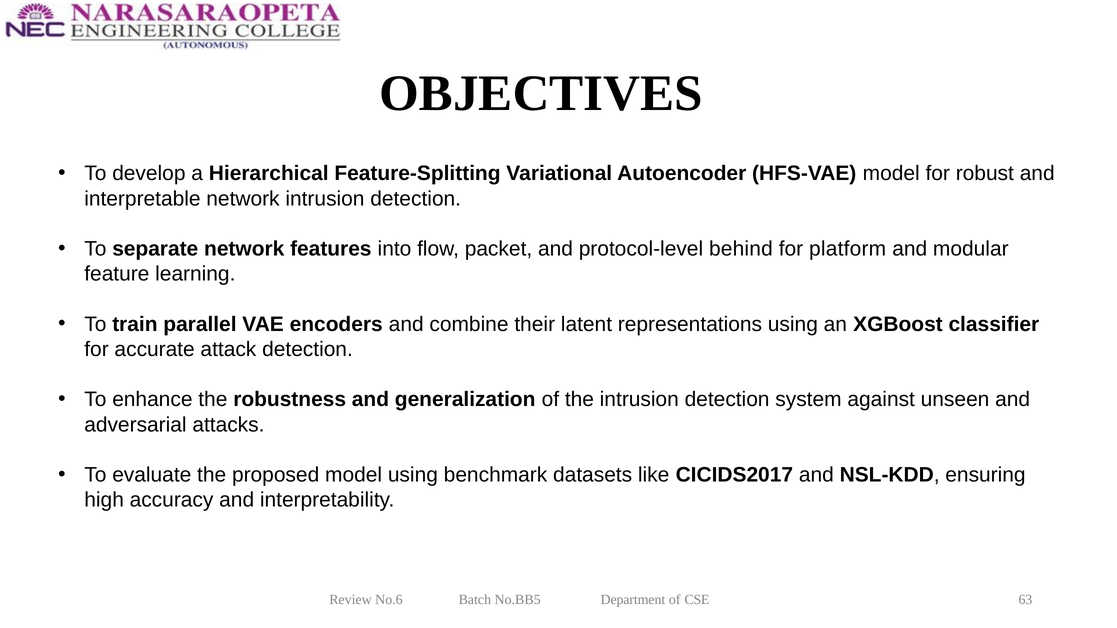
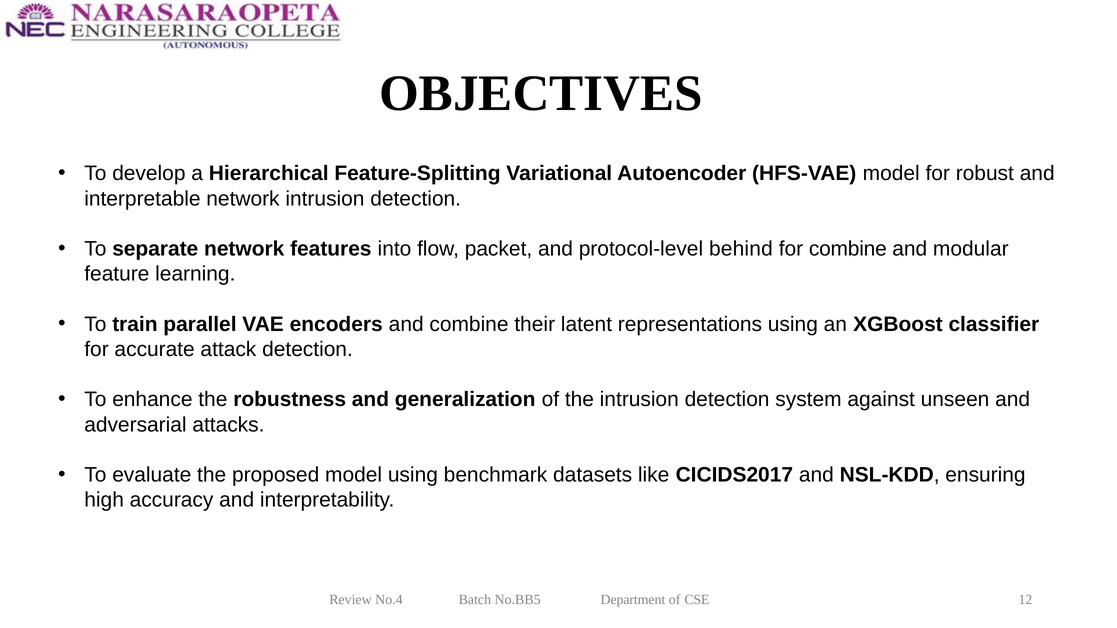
for platform: platform -> combine
No.6: No.6 -> No.4
63: 63 -> 12
